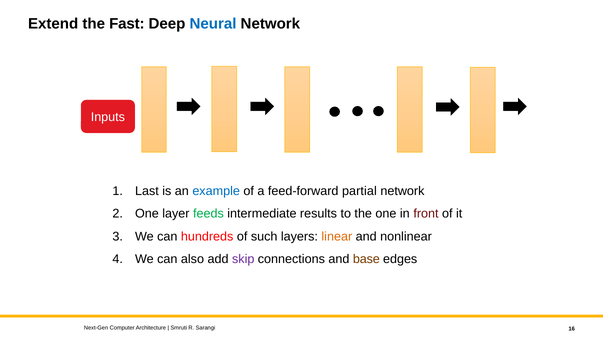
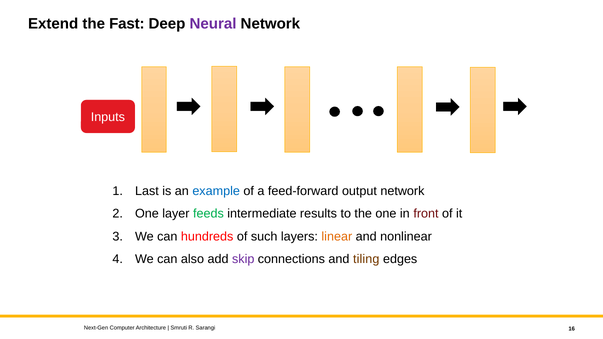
Neural colour: blue -> purple
partial: partial -> output
base: base -> tiling
